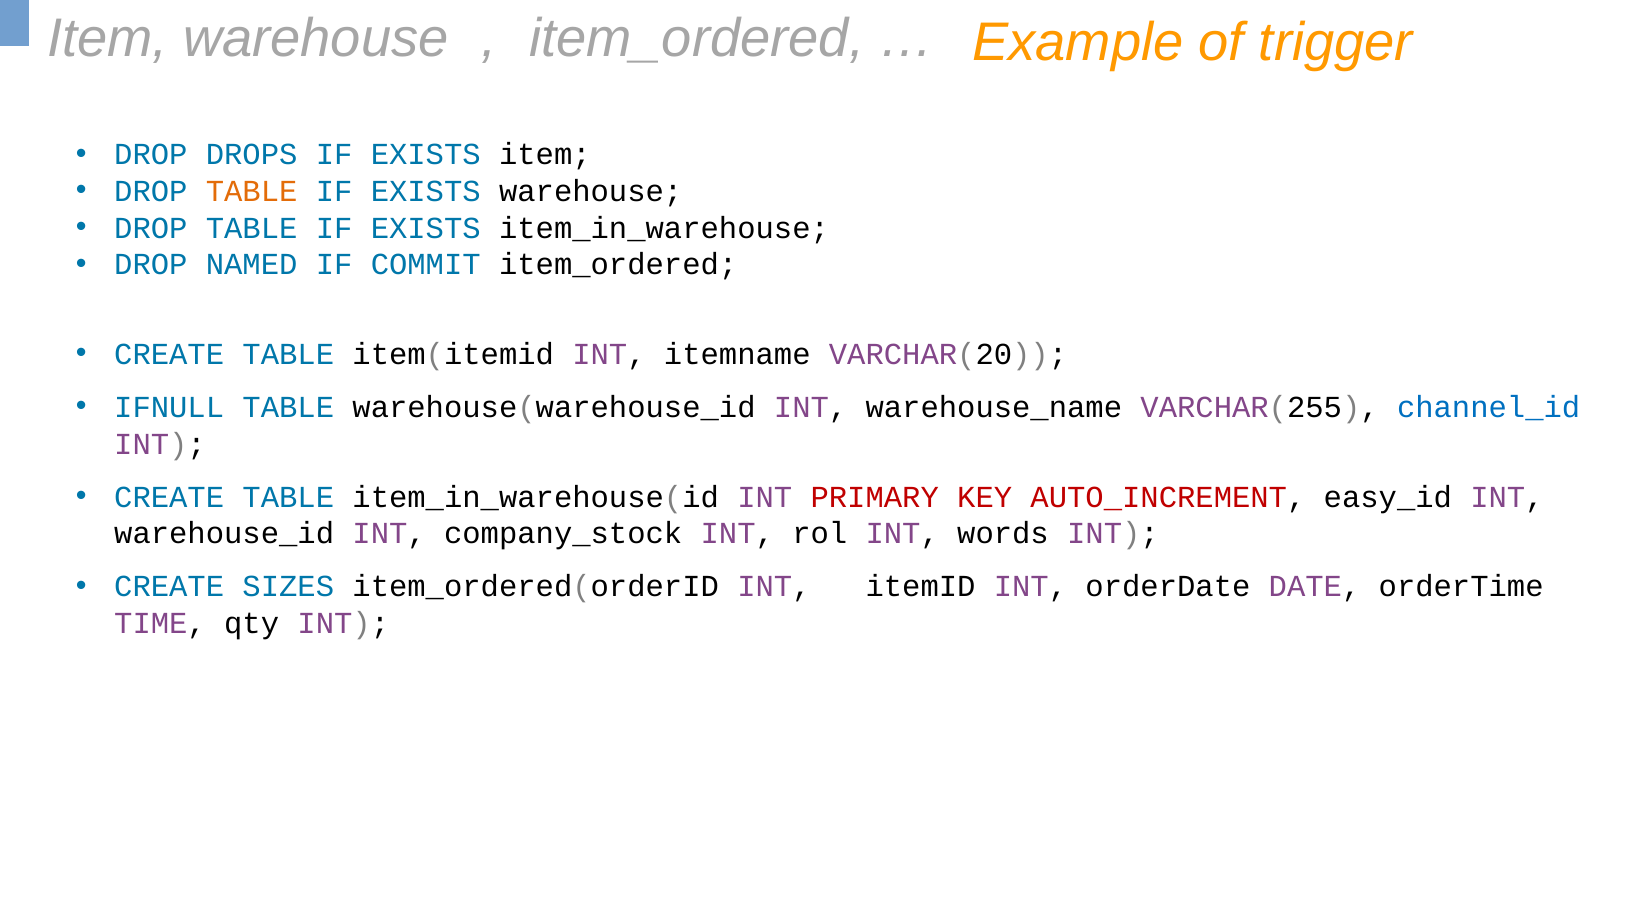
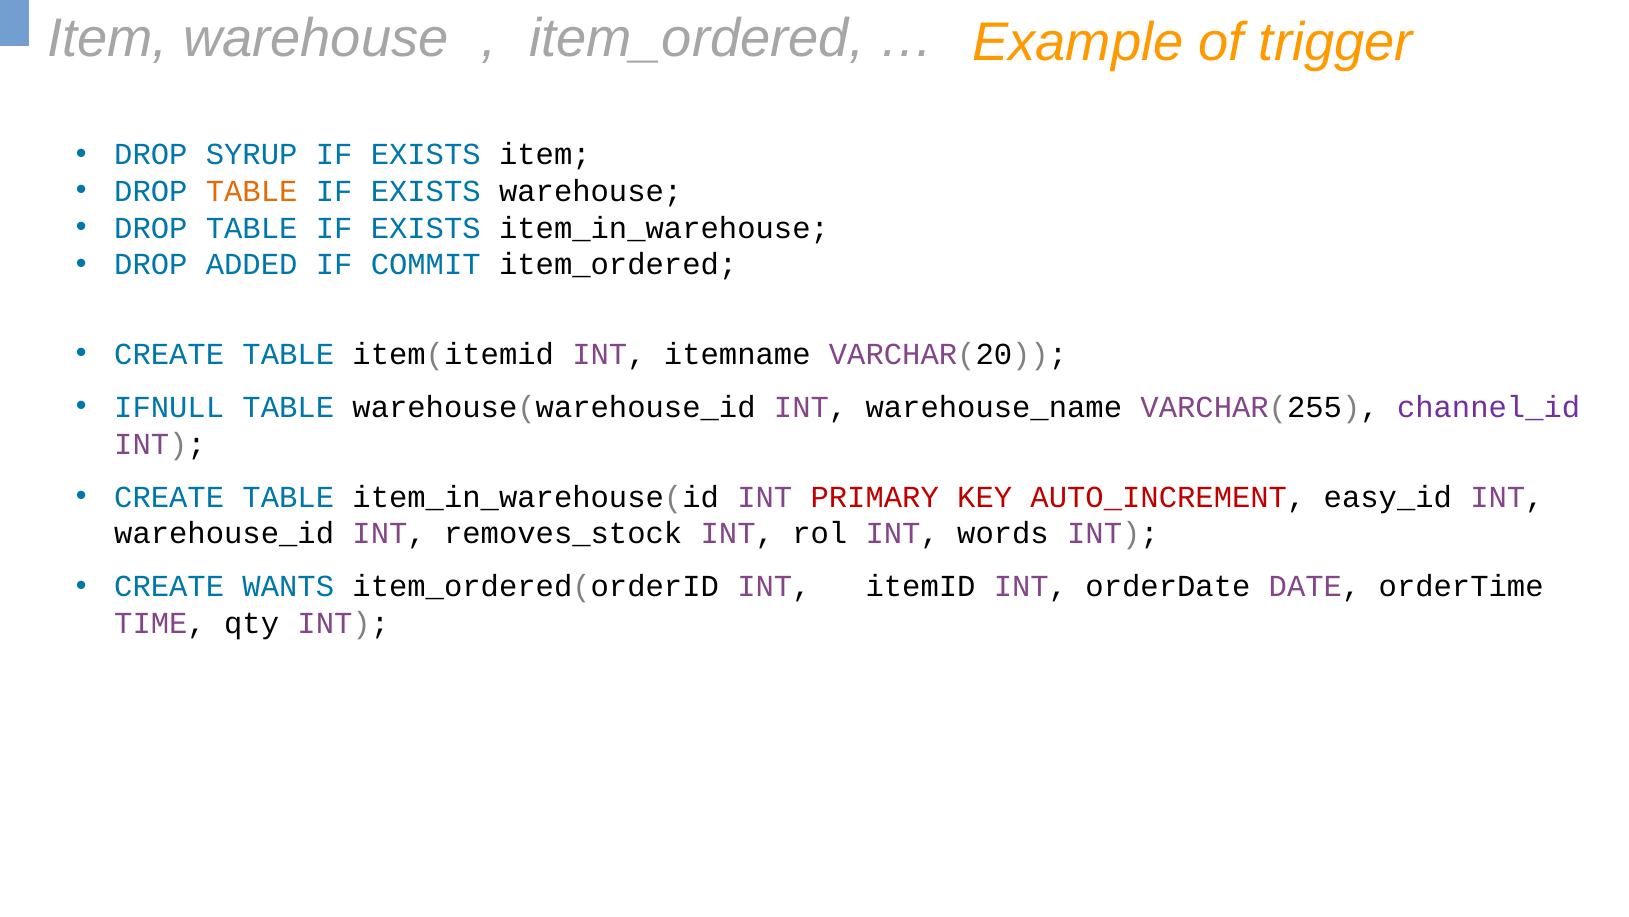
DROPS: DROPS -> SYRUP
NAMED: NAMED -> ADDED
channel_id colour: blue -> purple
company_stock: company_stock -> removes_stock
SIZES: SIZES -> WANTS
